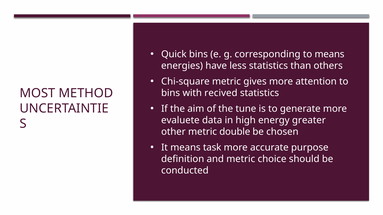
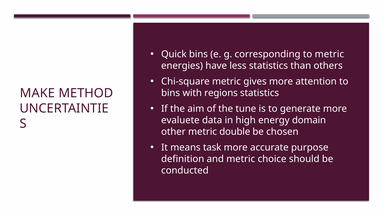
to means: means -> metric
MOST: MOST -> MAKE
recived: recived -> regions
greater: greater -> domain
